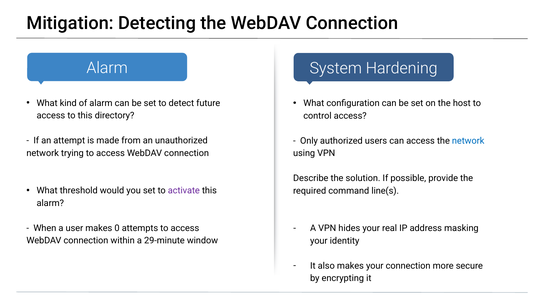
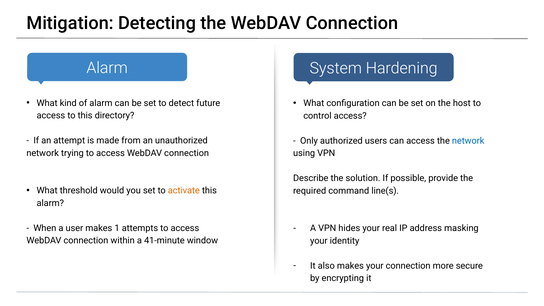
activate colour: purple -> orange
0: 0 -> 1
29-minute: 29-minute -> 41-minute
